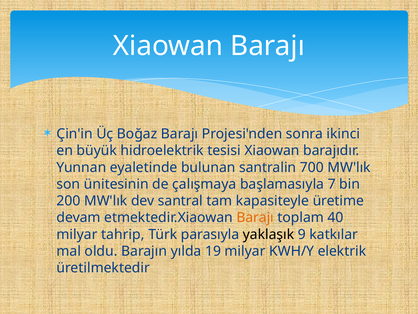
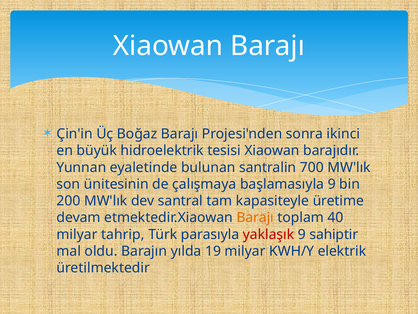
başlamasıyla 7: 7 -> 9
yaklaşık colour: black -> red
katkılar: katkılar -> sahiptir
